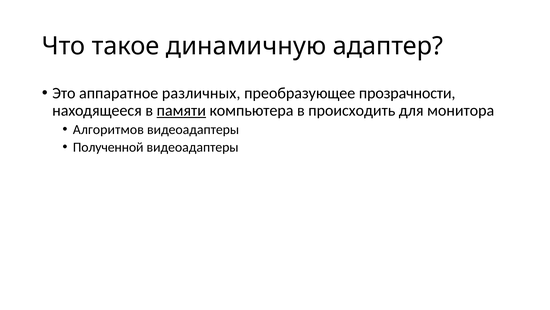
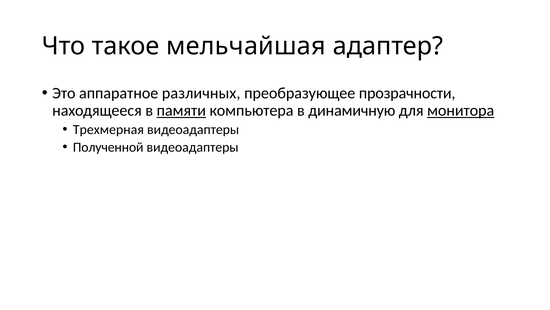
динамичную: динамичную -> мельчайшая
происходить: происходить -> динамичную
монитора underline: none -> present
Алгоритмов: Алгоритмов -> Трехмерная
